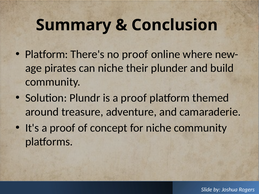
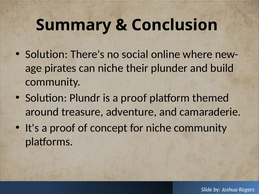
Platform at (47, 54): Platform -> Solution
no proof: proof -> social
